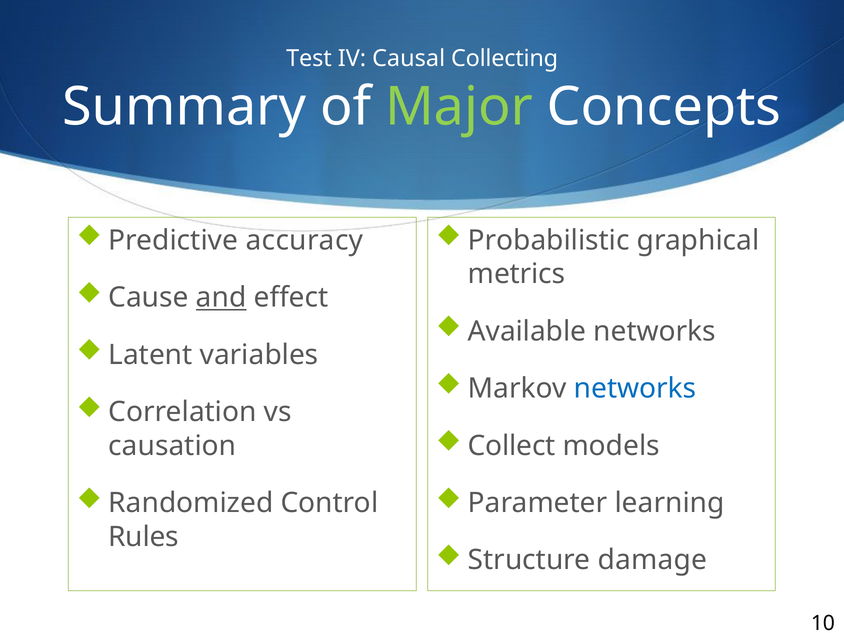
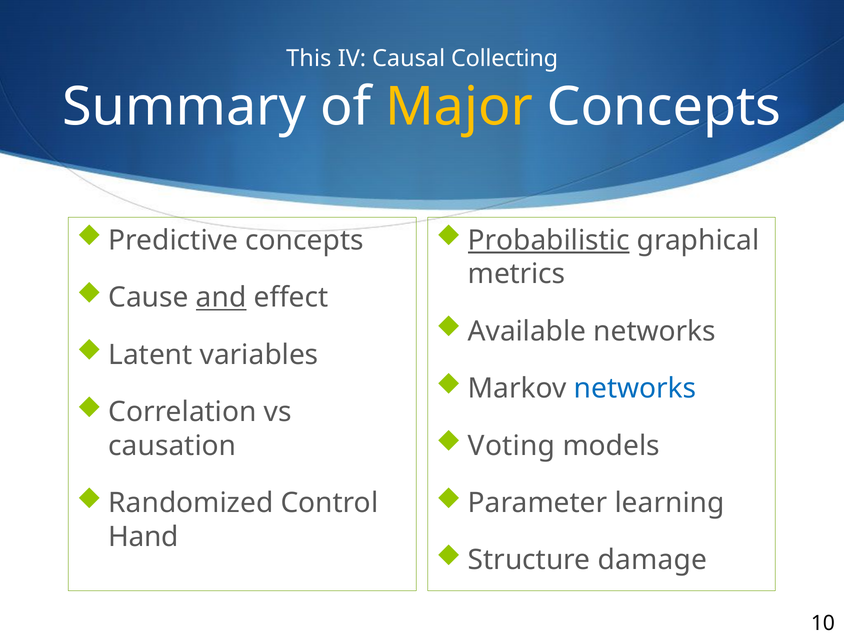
Test: Test -> This
Major colour: light green -> yellow
Predictive accuracy: accuracy -> concepts
Probabilistic underline: none -> present
Collect: Collect -> Voting
Rules: Rules -> Hand
